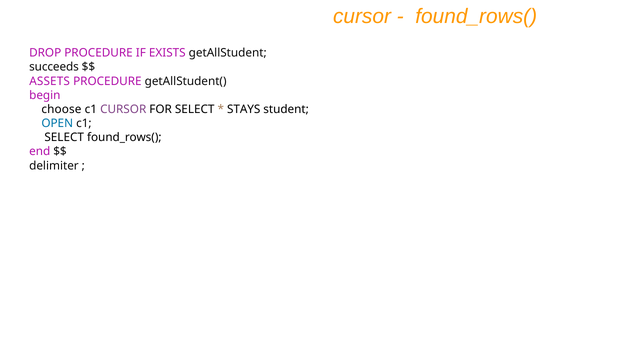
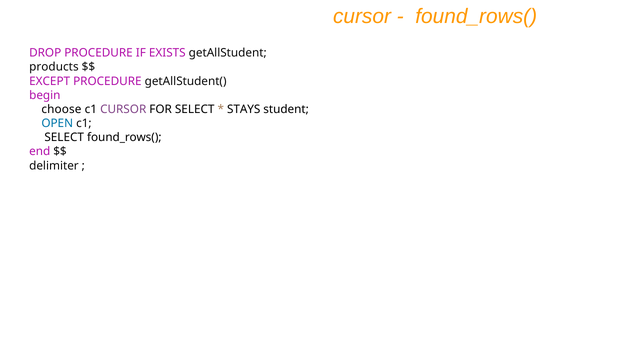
succeeds: succeeds -> products
ASSETS: ASSETS -> EXCEPT
